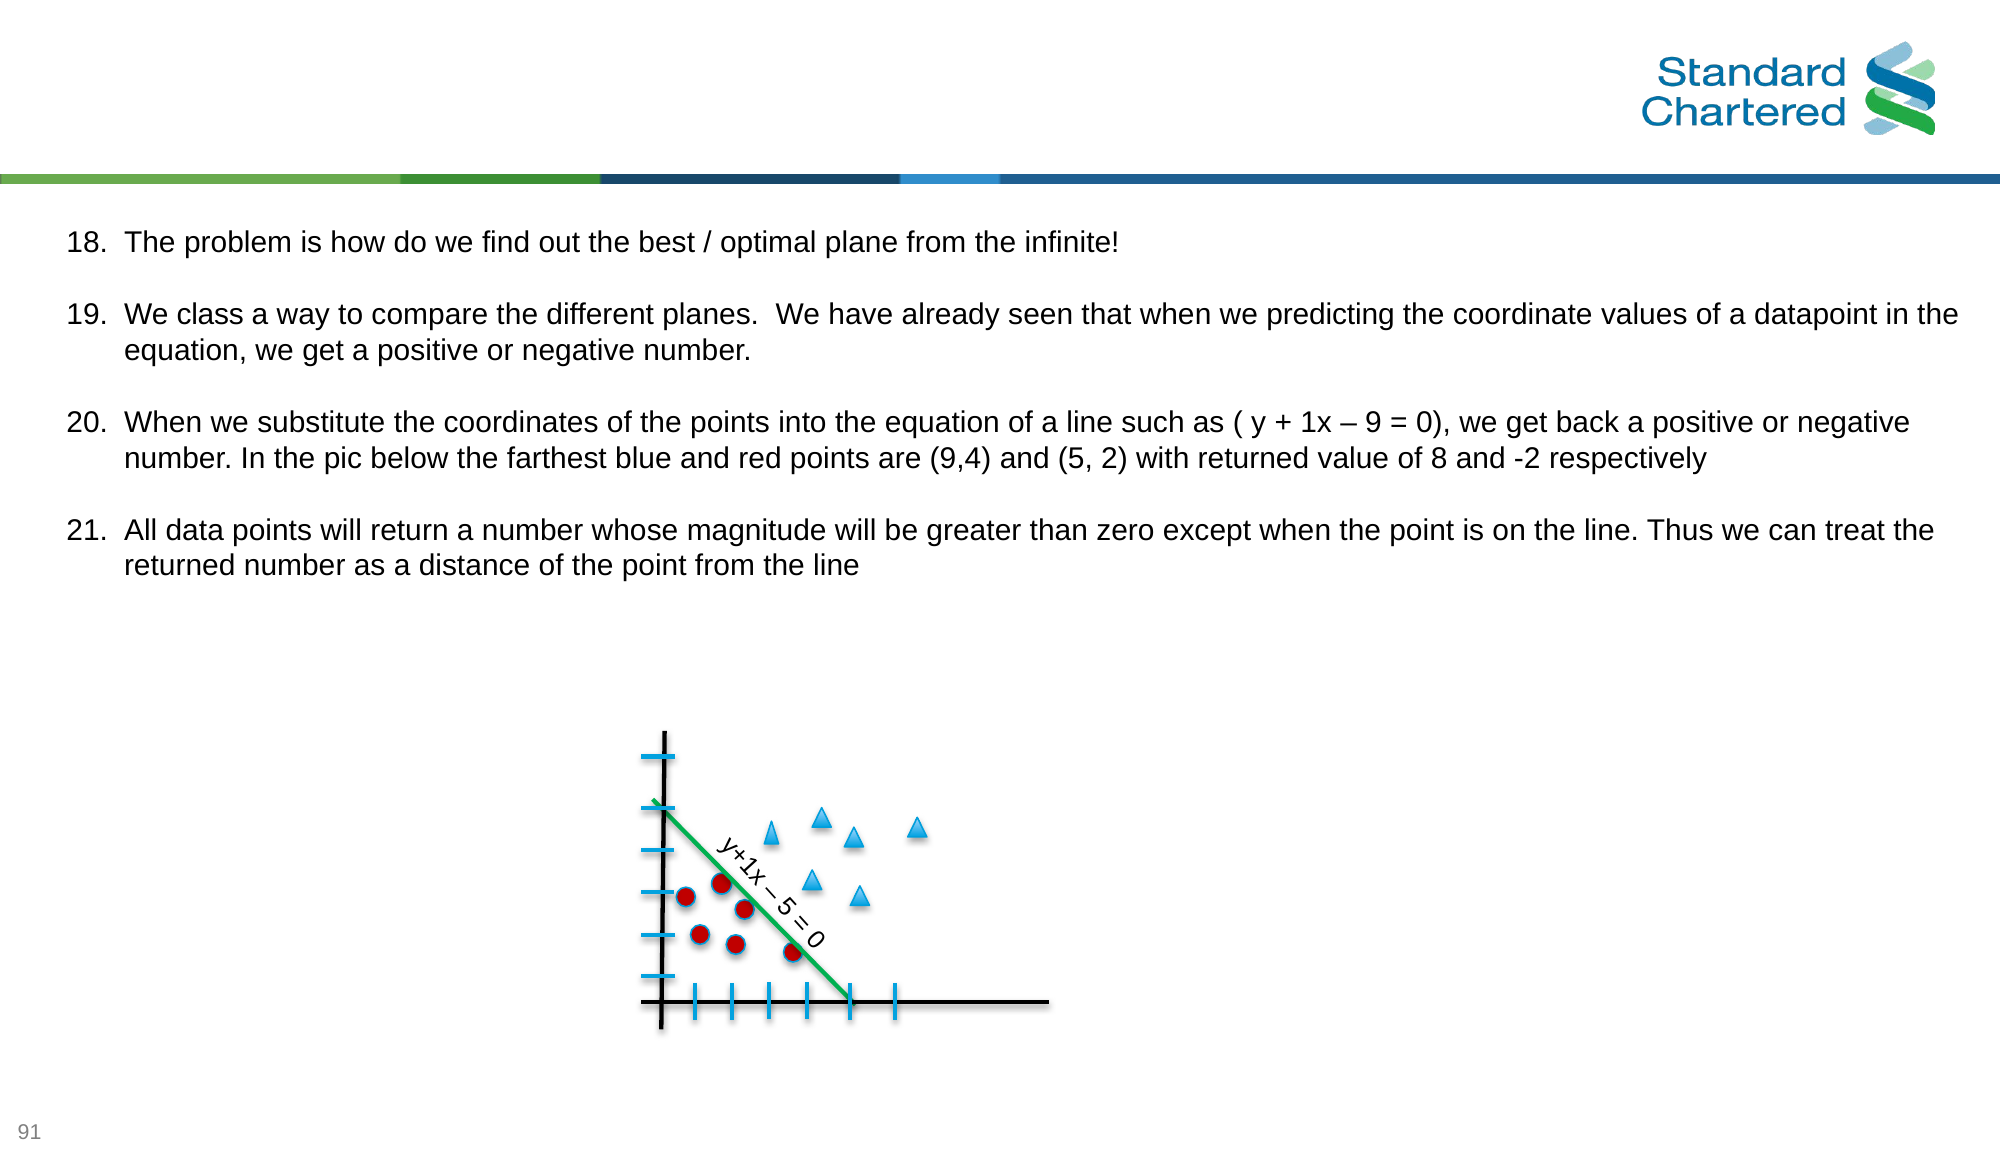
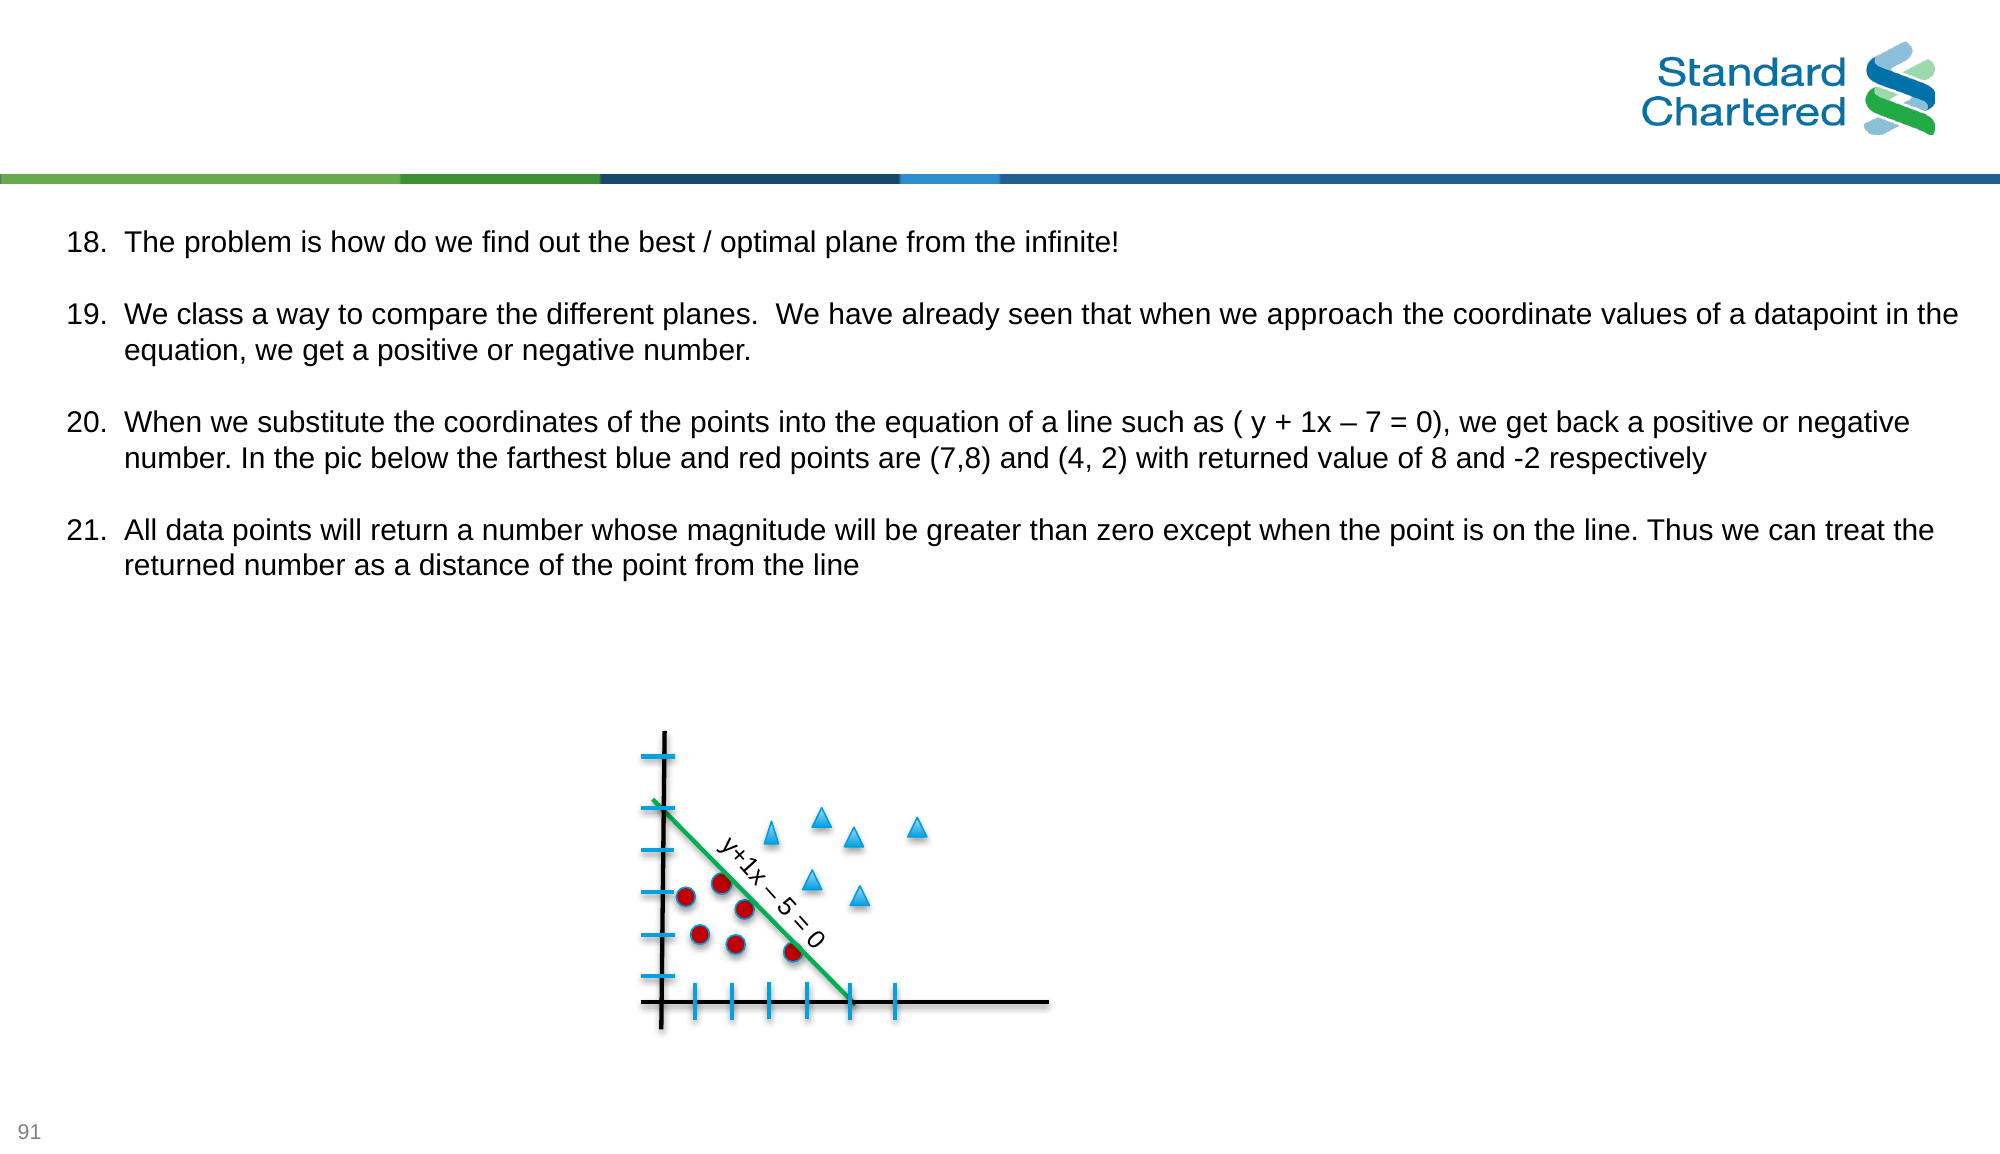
predicting: predicting -> approach
9: 9 -> 7
9,4: 9,4 -> 7,8
and 5: 5 -> 4
